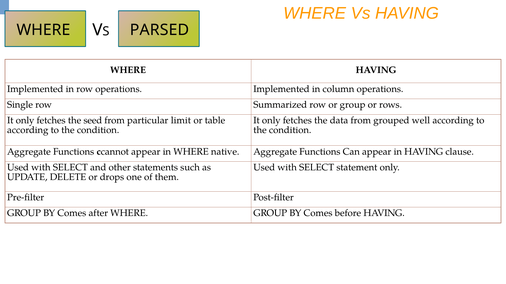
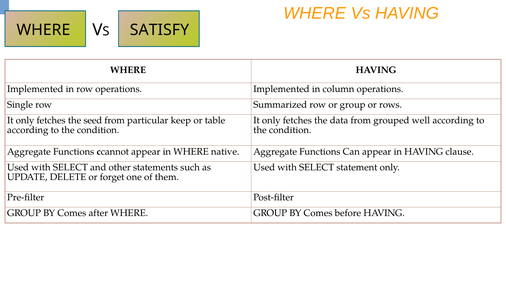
PARSED: PARSED -> SATISFY
limit: limit -> keep
drops: drops -> forget
